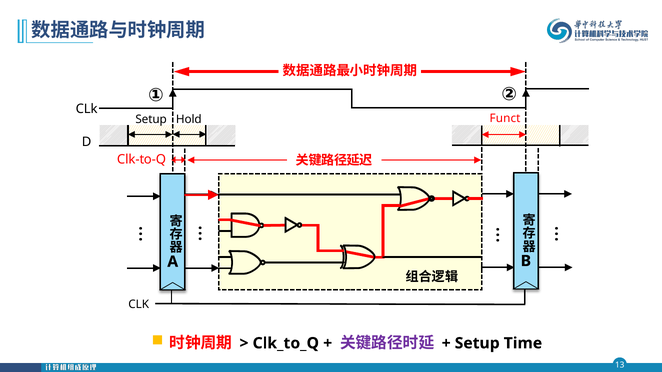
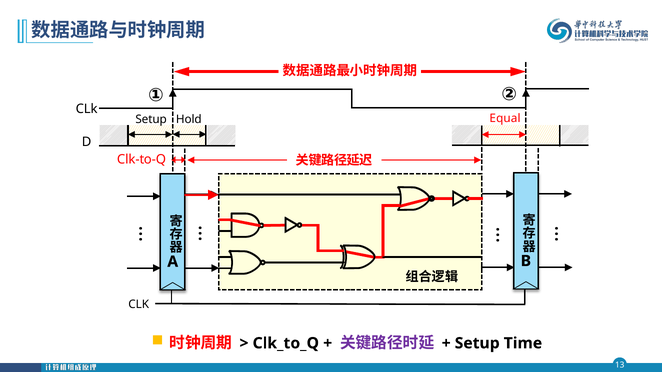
Funct: Funct -> Equal
